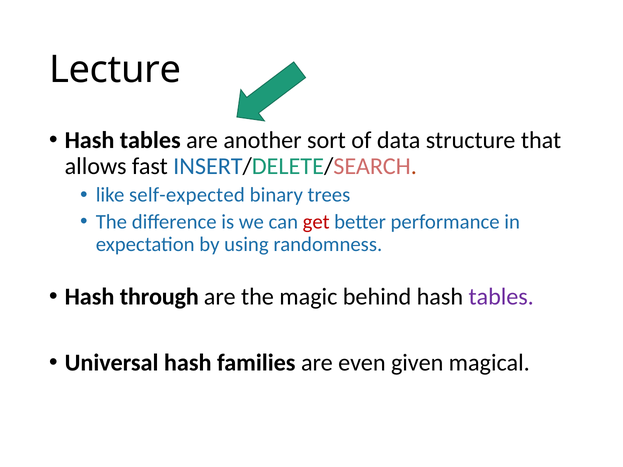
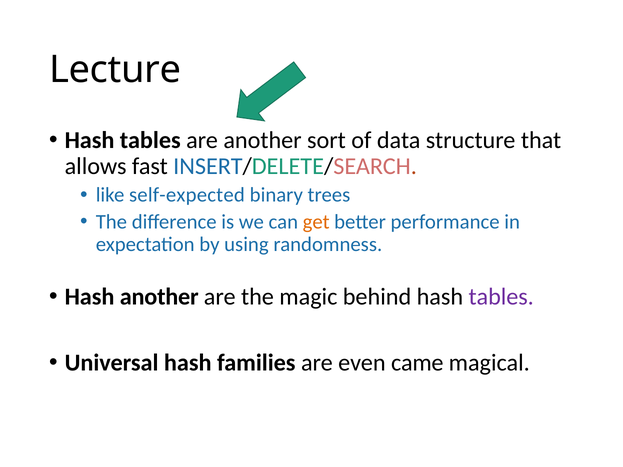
get colour: red -> orange
Hash through: through -> another
given: given -> came
